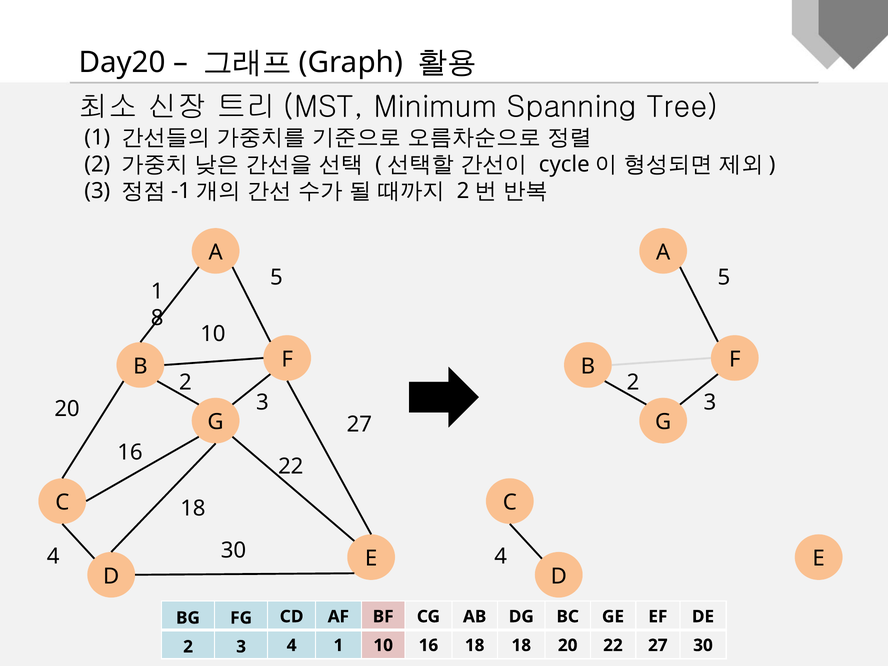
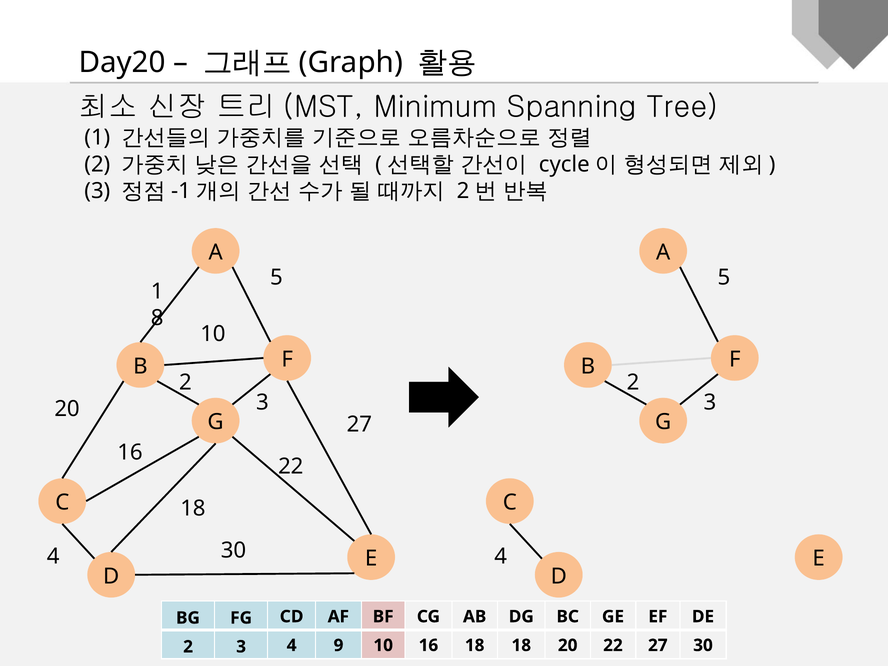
4 1: 1 -> 9
